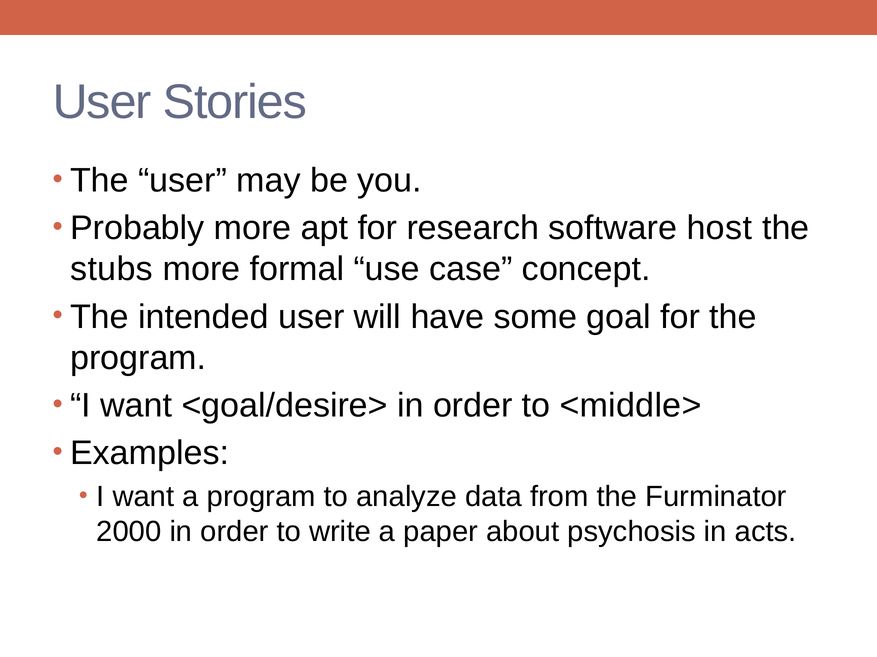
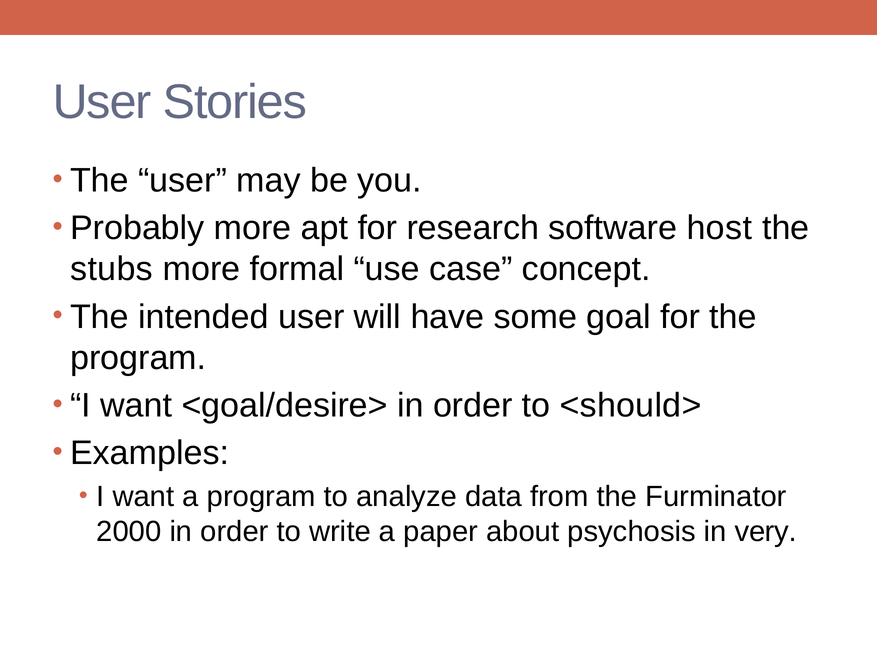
<middle>: <middle> -> <should>
acts: acts -> very
